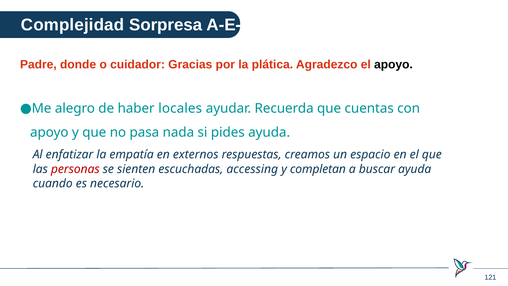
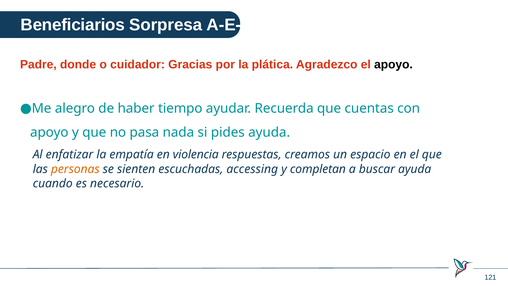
Complejidad: Complejidad -> Beneficiarios
locales: locales -> tiempo
externos: externos -> violencia
personas colour: red -> orange
